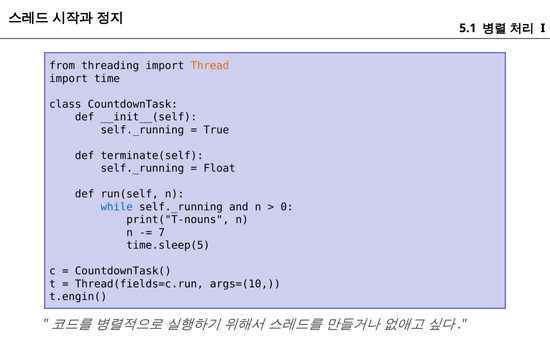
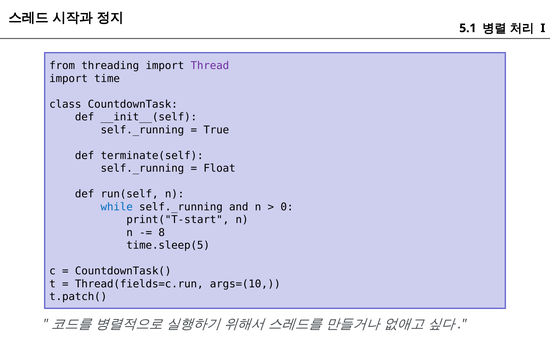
Thread colour: orange -> purple
print("T-nouns: print("T-nouns -> print("T-start
7: 7 -> 8
t.engin(: t.engin( -> t.patch(
